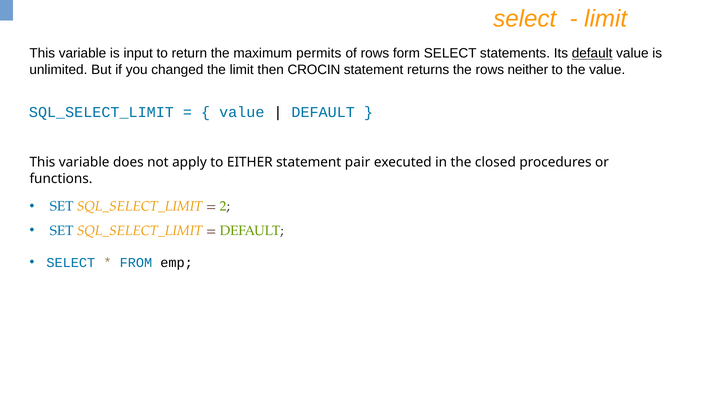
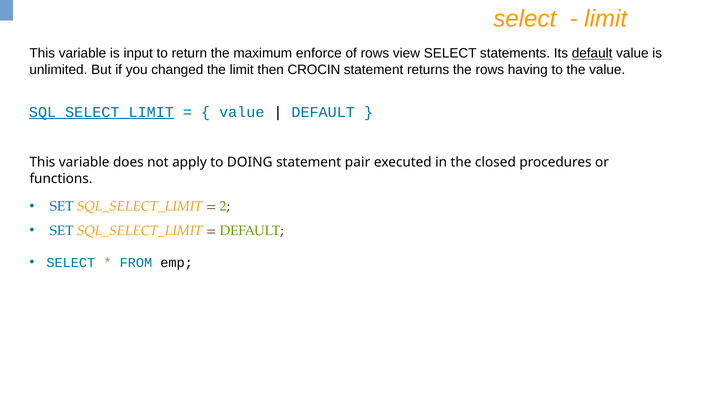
permits: permits -> enforce
form: form -> view
neither: neither -> having
SQL_SELECT_LIMIT at (101, 112) underline: none -> present
EITHER: EITHER -> DOING
